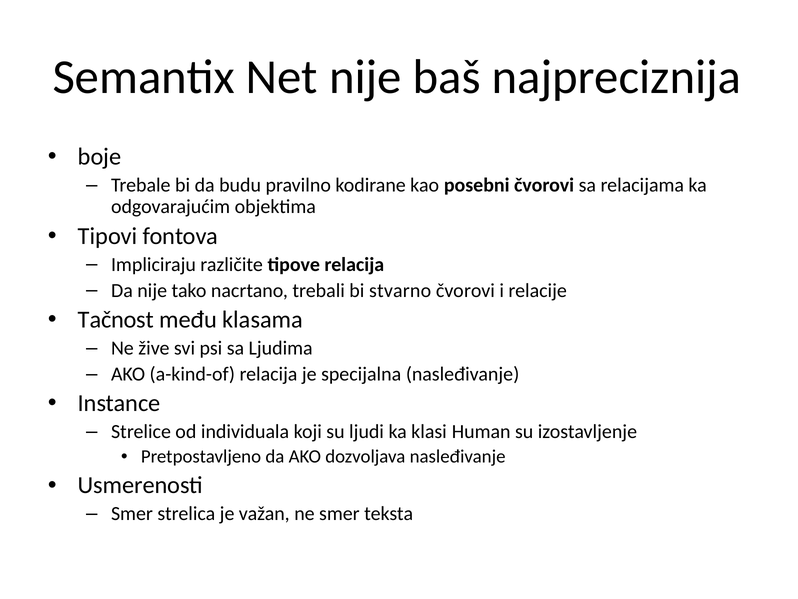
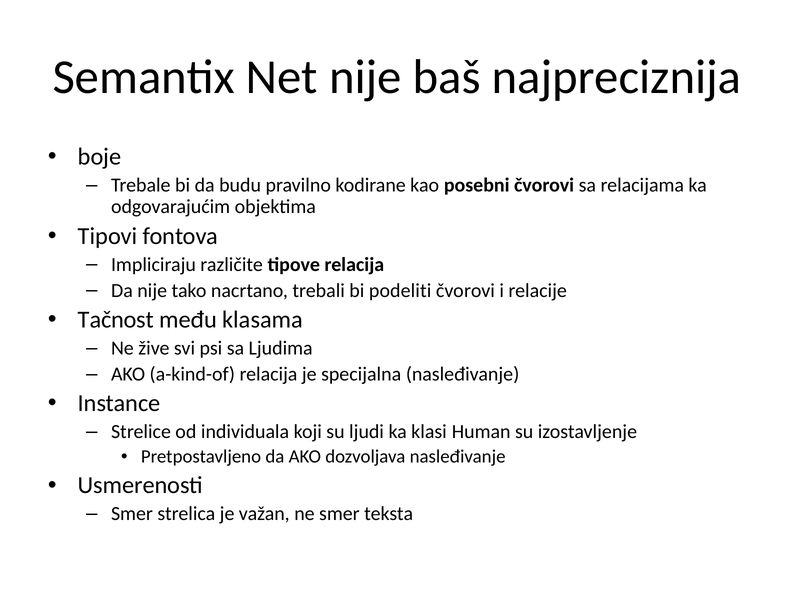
stvarno: stvarno -> podeliti
